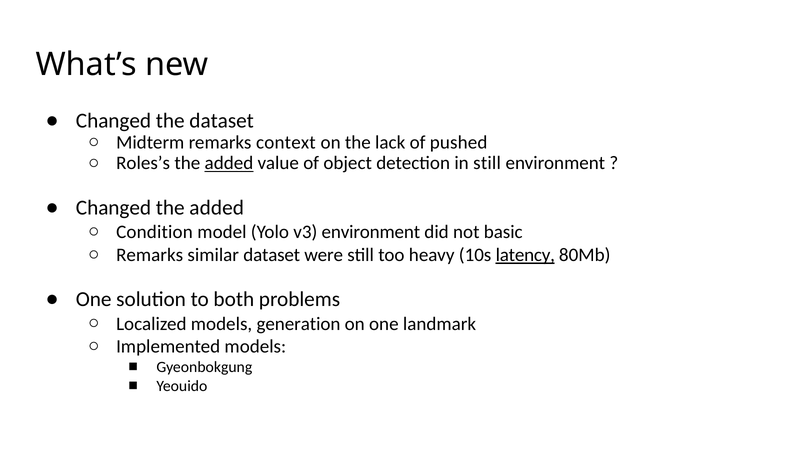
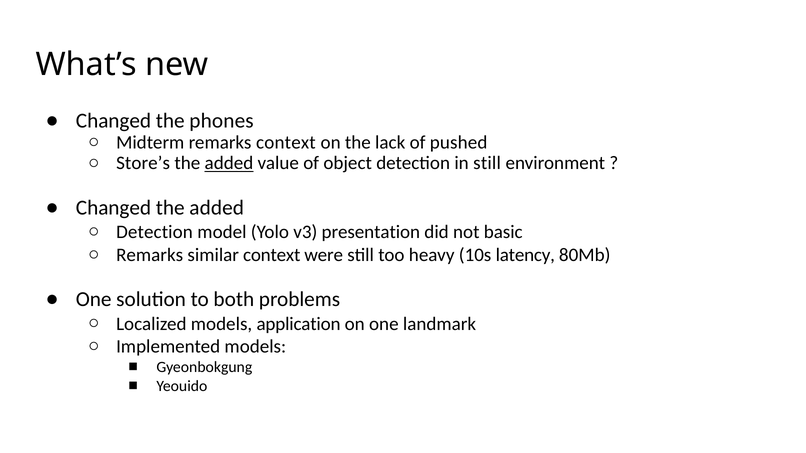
the dataset: dataset -> phones
Roles’s: Roles’s -> Store’s
Condition at (154, 232): Condition -> Detection
v3 environment: environment -> presentation
similar dataset: dataset -> context
latency underline: present -> none
generation: generation -> application
